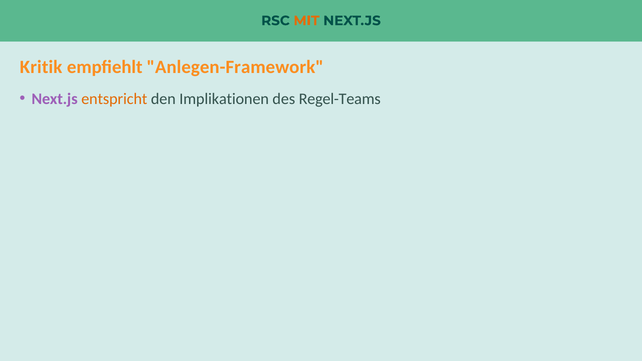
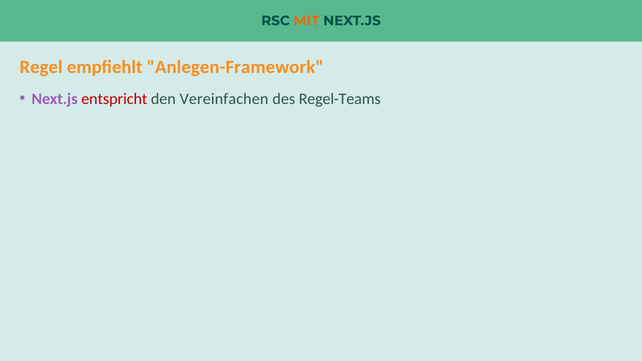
Kritik: Kritik -> Regel
entspricht colour: orange -> red
Implikationen: Implikationen -> Vereinfachen
